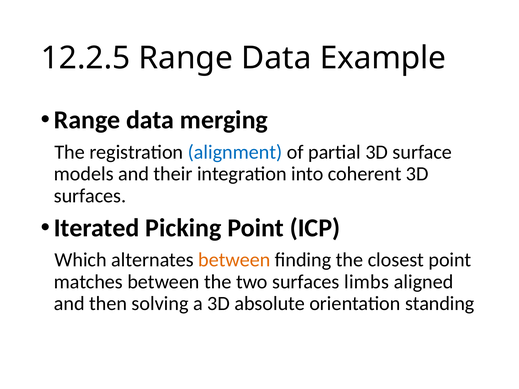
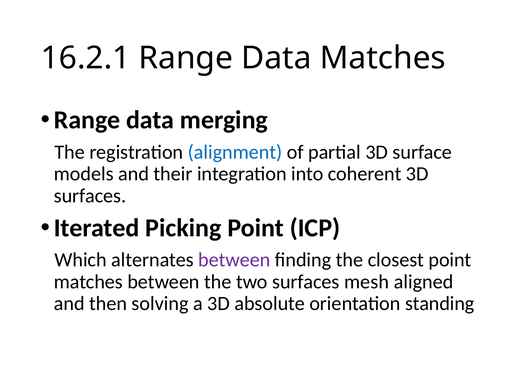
12.2.5: 12.2.5 -> 16.2.1
Data Example: Example -> Matches
between at (234, 260) colour: orange -> purple
limbs: limbs -> mesh
